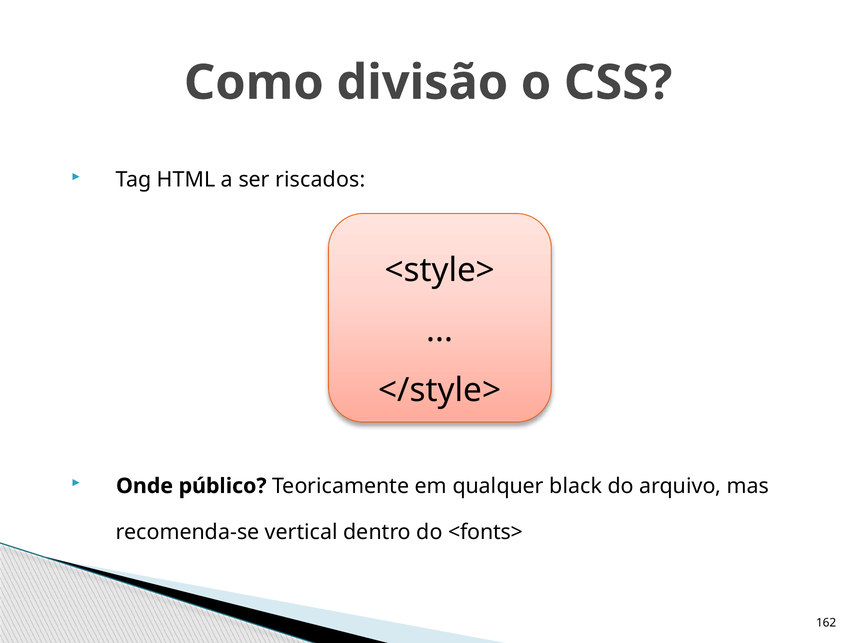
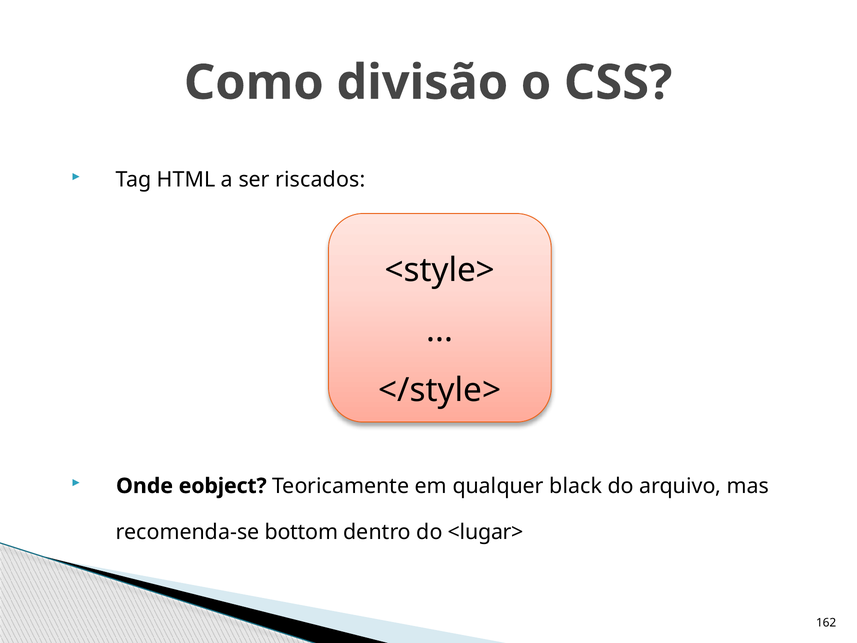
público: público -> eobject
vertical: vertical -> bottom
<fonts>: <fonts> -> <lugar>
